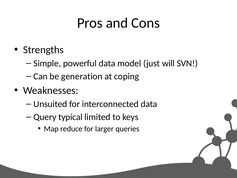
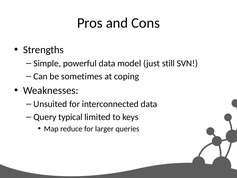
will: will -> still
generation: generation -> sometimes
